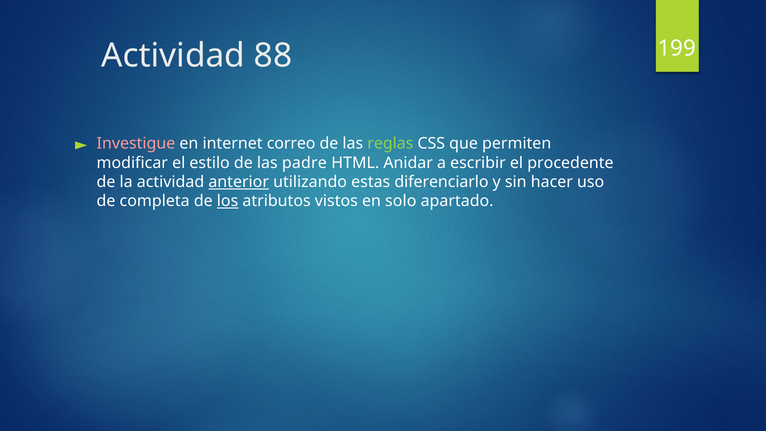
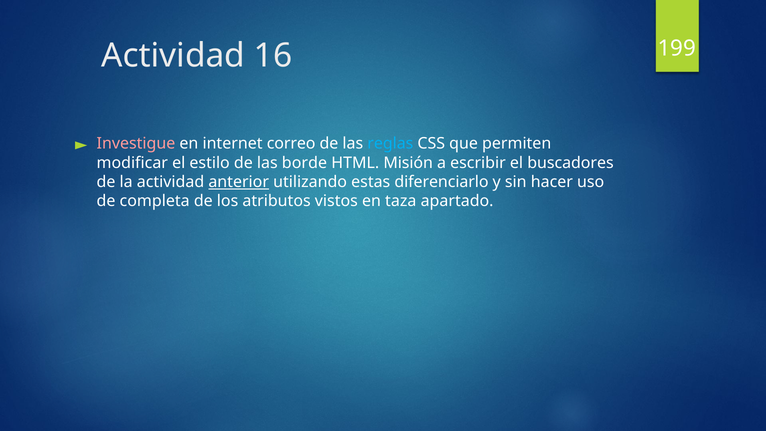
88: 88 -> 16
reglas colour: light green -> light blue
padre: padre -> borde
Anidar: Anidar -> Misión
procedente: procedente -> buscadores
los underline: present -> none
solo: solo -> taza
